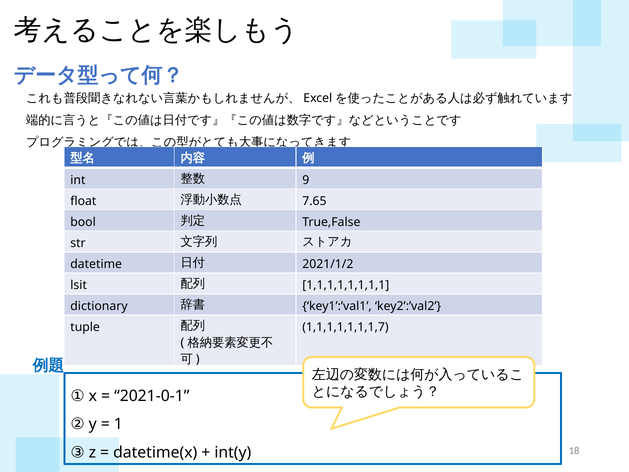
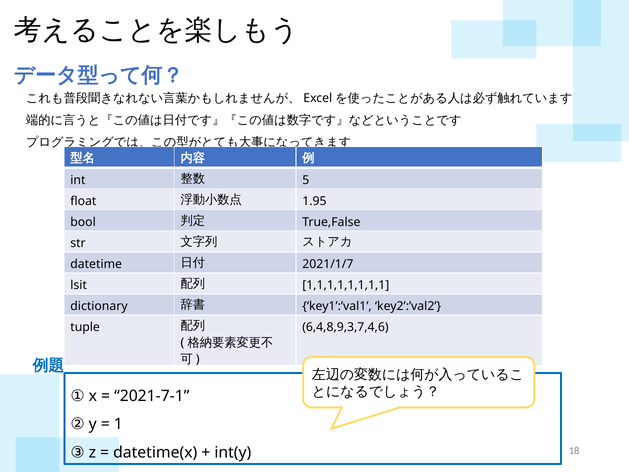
9: 9 -> 5
7.65: 7.65 -> 1.95
2021/1/2: 2021/1/2 -> 2021/1/7
1,1,1,1,1,1,1,7: 1,1,1,1,1,1,1,7 -> 6,4,8,9,3,7,4,6
2021-0-1: 2021-0-1 -> 2021-7-1
